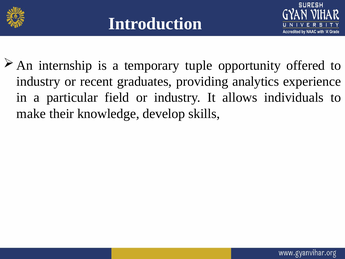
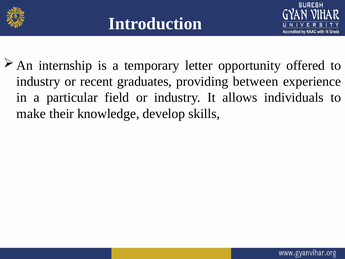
tuple: tuple -> letter
analytics: analytics -> between
